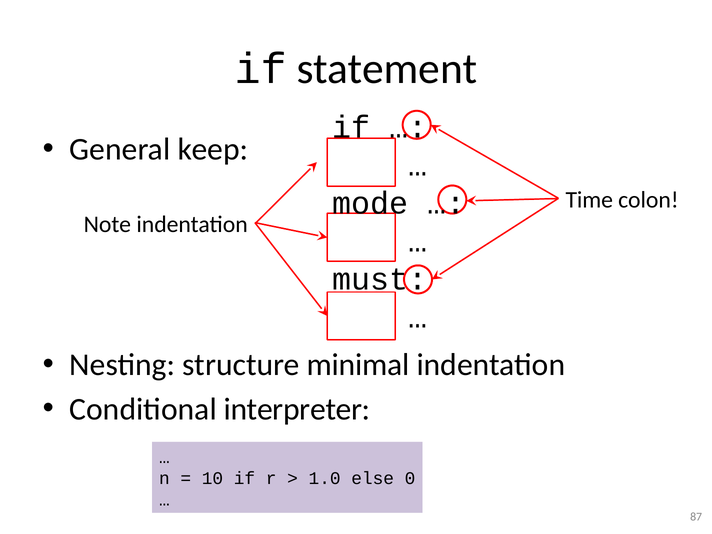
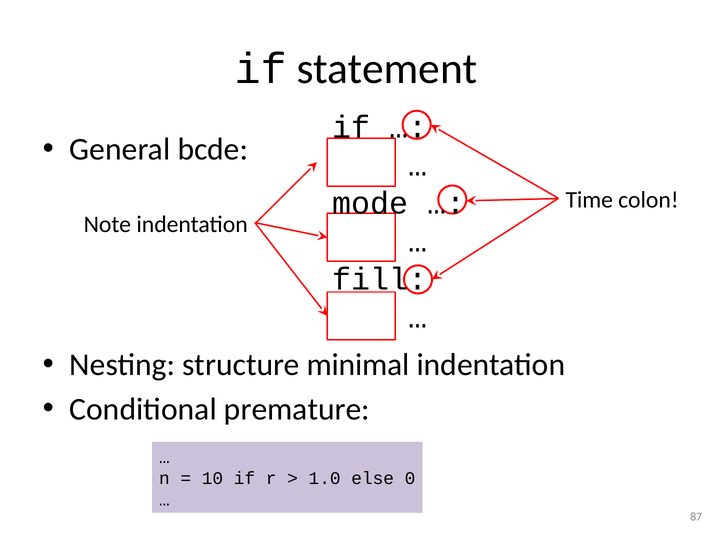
keep: keep -> bcde
must: must -> fill
interpreter: interpreter -> premature
